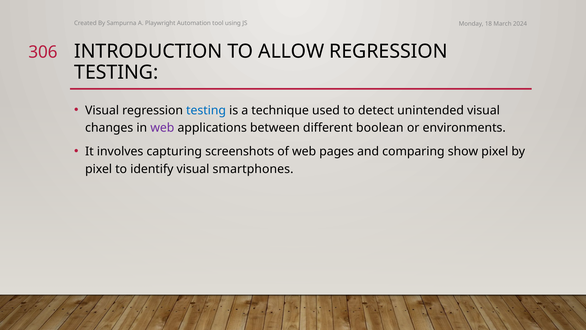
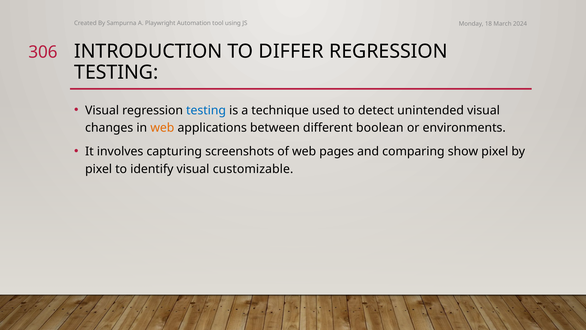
ALLOW: ALLOW -> DIFFER
web at (162, 128) colour: purple -> orange
smartphones: smartphones -> customizable
